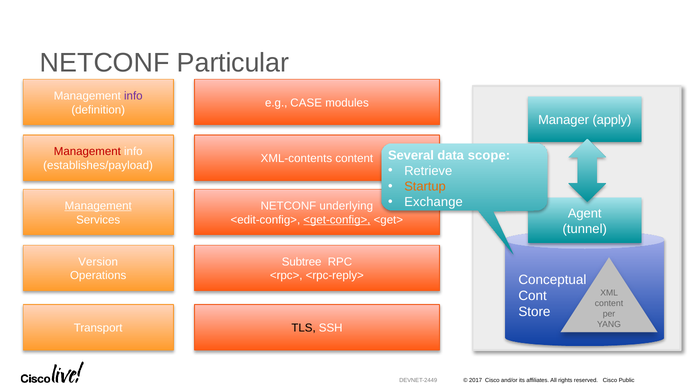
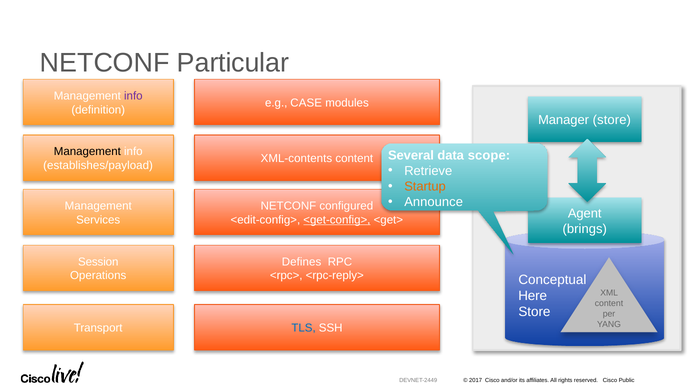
Manager apply: apply -> store
Management at (87, 152) colour: red -> black
Exchange: Exchange -> Announce
Management at (98, 206) underline: present -> none
underlying: underlying -> configured
tunnel: tunnel -> brings
Version: Version -> Session
Subtree: Subtree -> Defines
Cont: Cont -> Here
TLS colour: black -> blue
